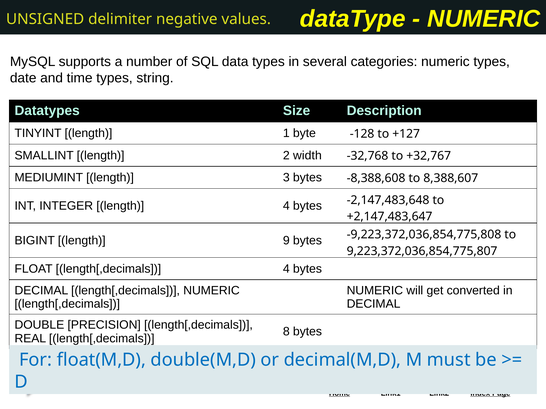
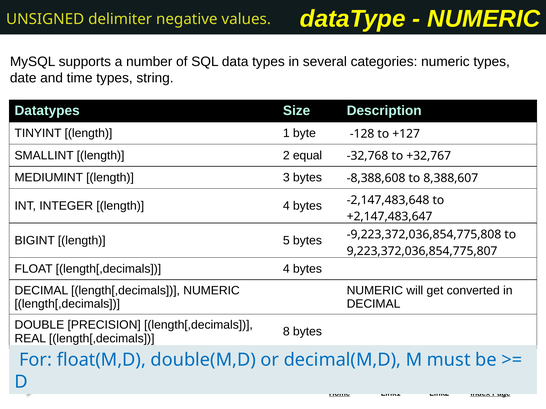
width: width -> equal
9: 9 -> 5
